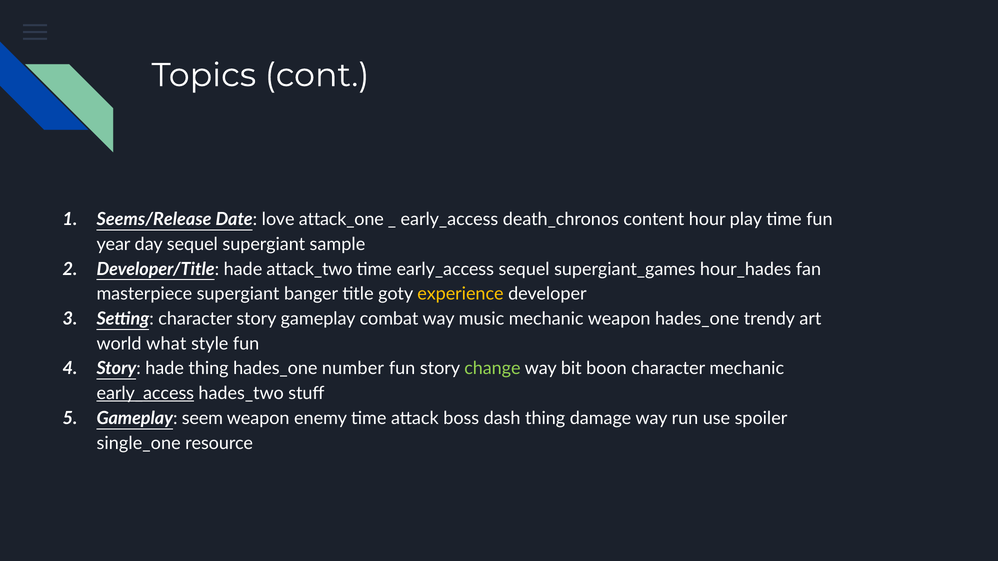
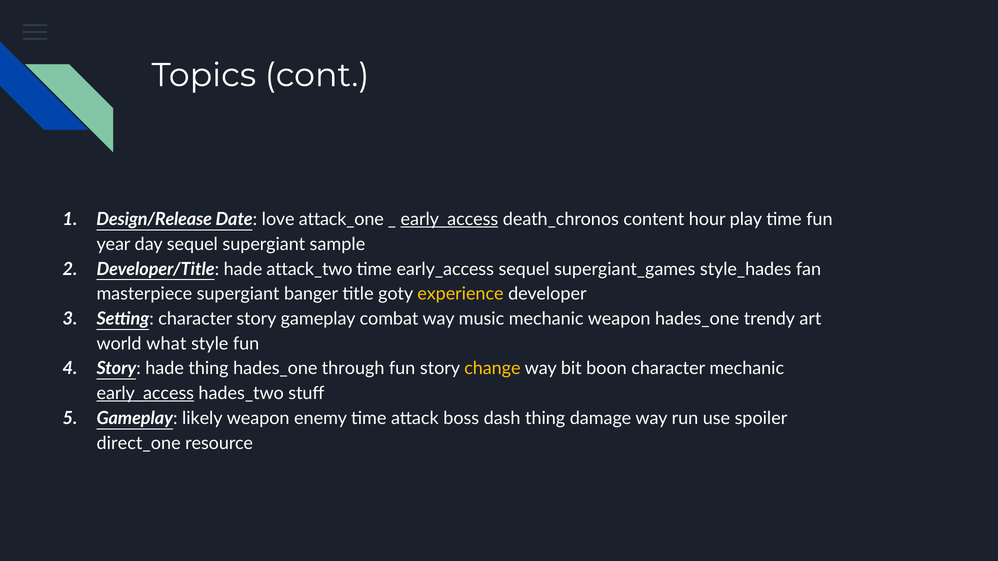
Seems/Release: Seems/Release -> Design/Release
early_access at (449, 220) underline: none -> present
hour_hades: hour_hades -> style_hades
number: number -> through
change colour: light green -> yellow
seem: seem -> likely
single_one: single_one -> direct_one
